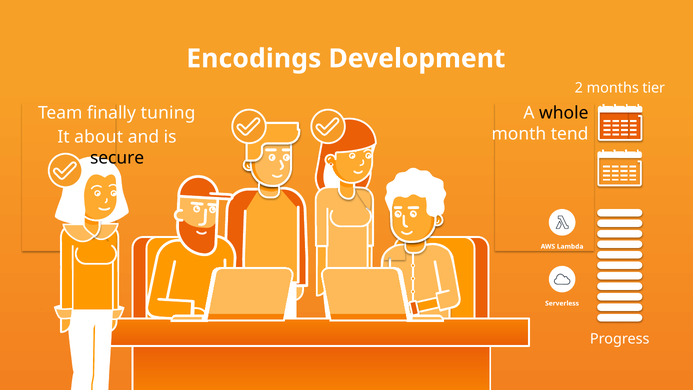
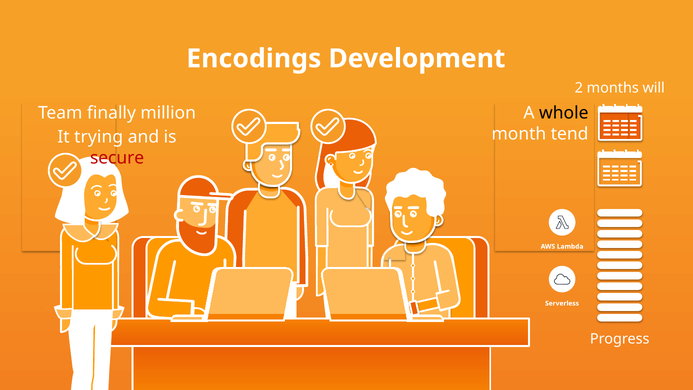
tier: tier -> will
tuning: tuning -> million
about: about -> trying
secure colour: black -> red
